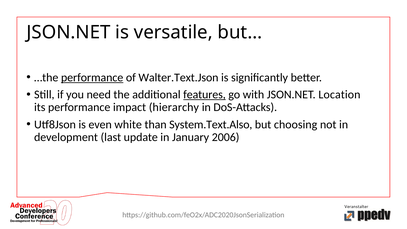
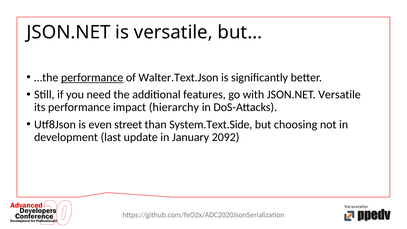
features underline: present -> none
JSON.NET Location: Location -> Versatile
white: white -> street
System.Text.Also: System.Text.Also -> System.Text.Side
2006: 2006 -> 2092
